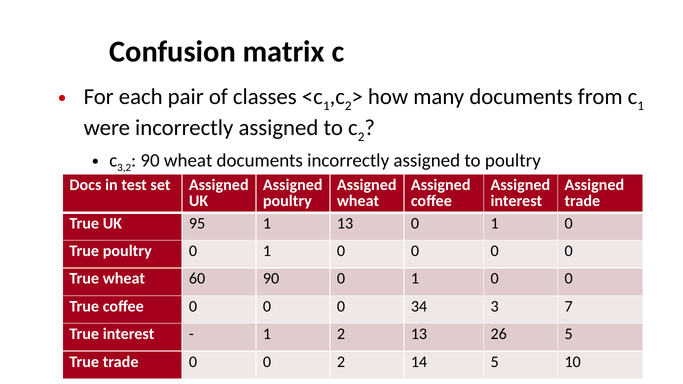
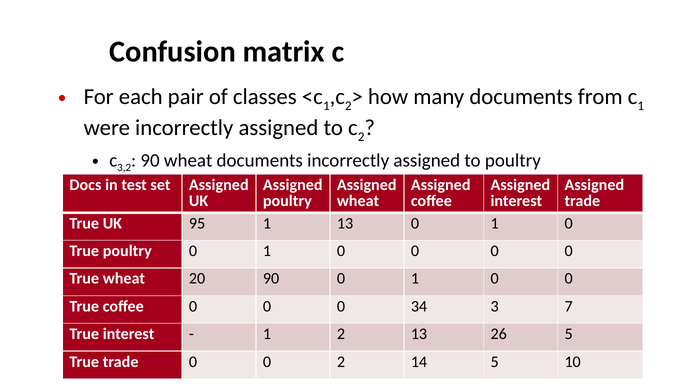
60: 60 -> 20
